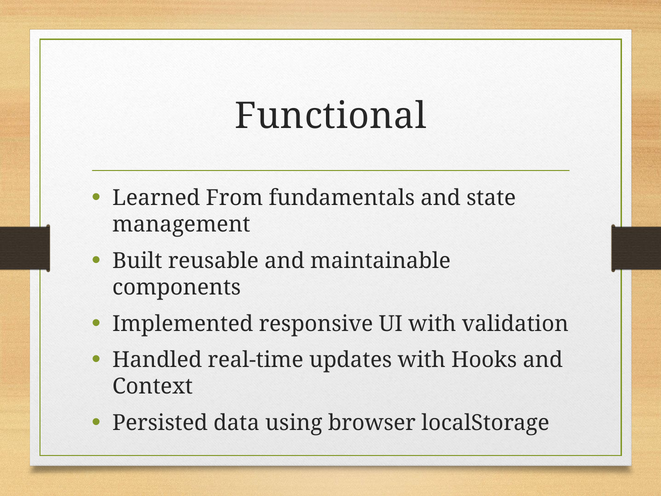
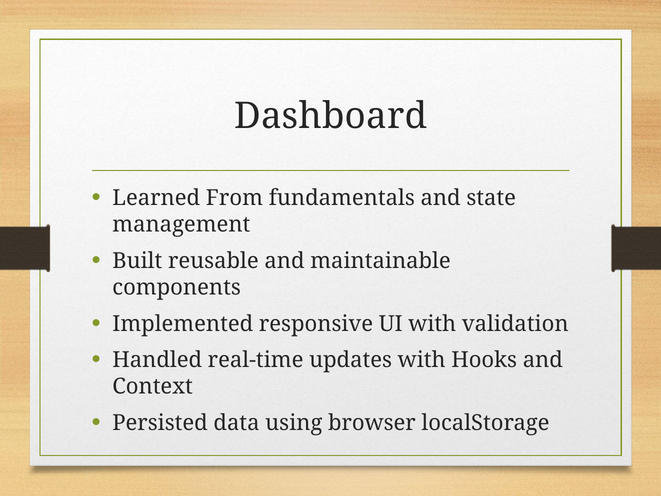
Functional: Functional -> Dashboard
